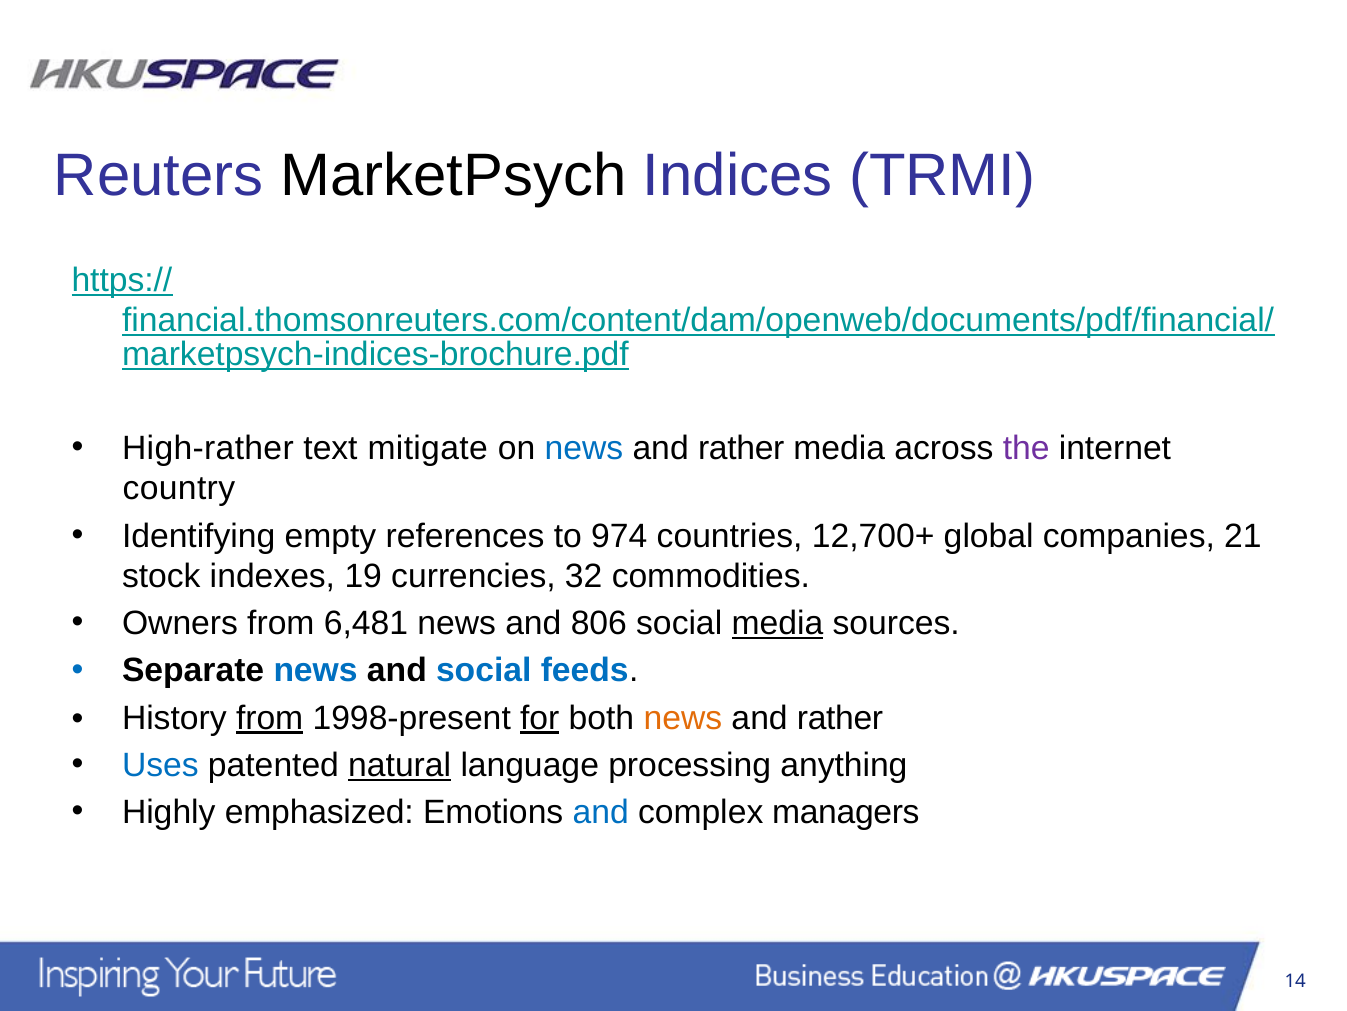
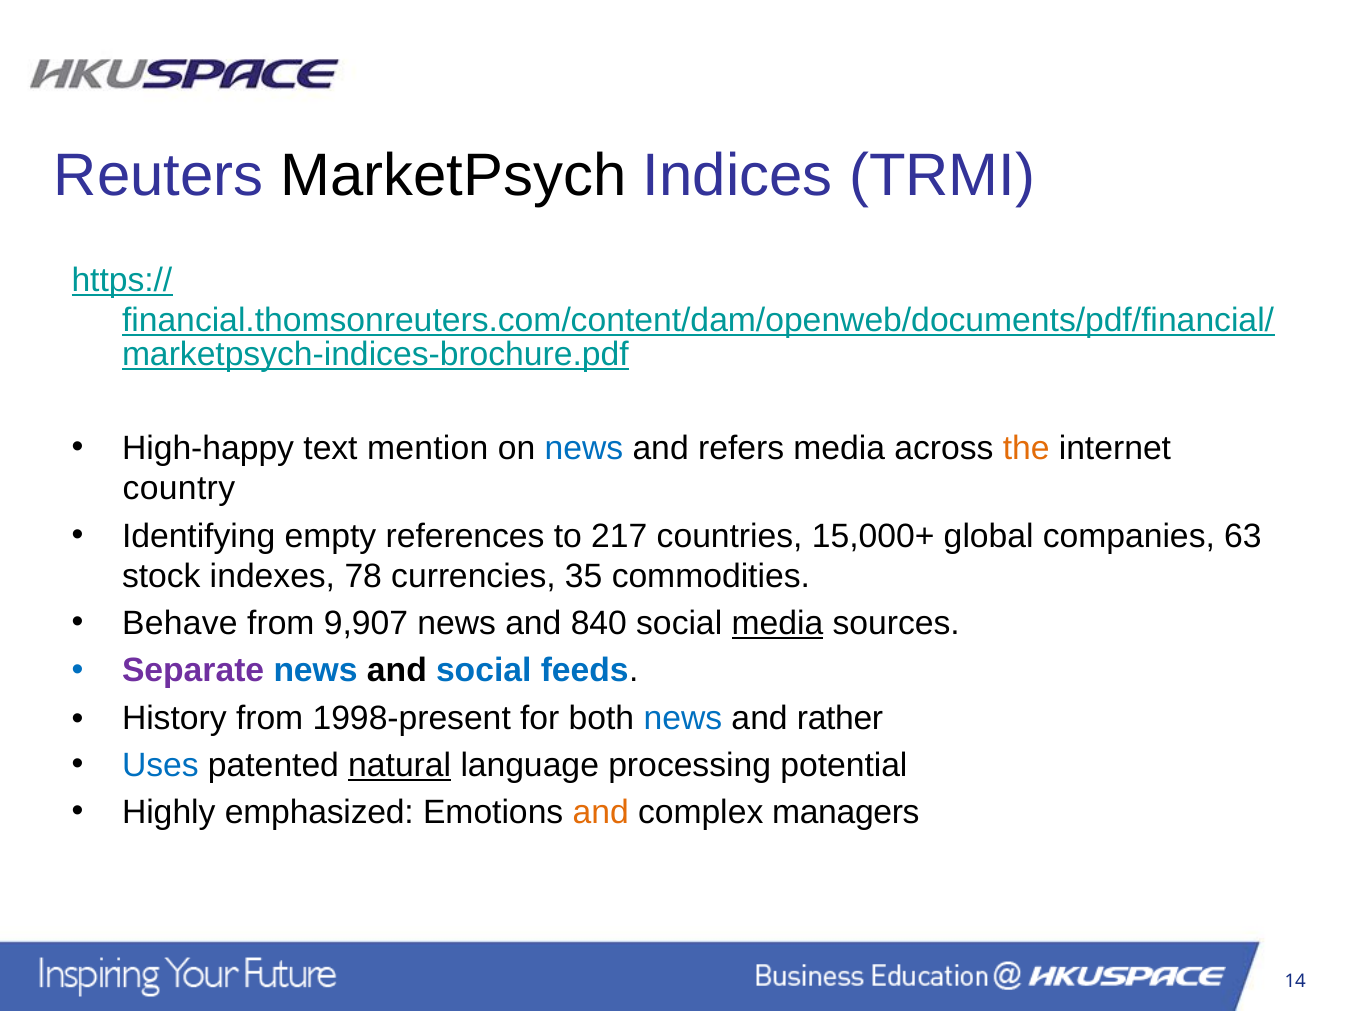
High-rather: High-rather -> High-happy
mitigate: mitigate -> mention
rather at (741, 448): rather -> refers
the colour: purple -> orange
974: 974 -> 217
12,700+: 12,700+ -> 15,000+
21: 21 -> 63
19: 19 -> 78
32: 32 -> 35
Owners: Owners -> Behave
6,481: 6,481 -> 9,907
806: 806 -> 840
Separate colour: black -> purple
from at (270, 717) underline: present -> none
for underline: present -> none
news at (683, 717) colour: orange -> blue
anything: anything -> potential
and at (601, 812) colour: blue -> orange
